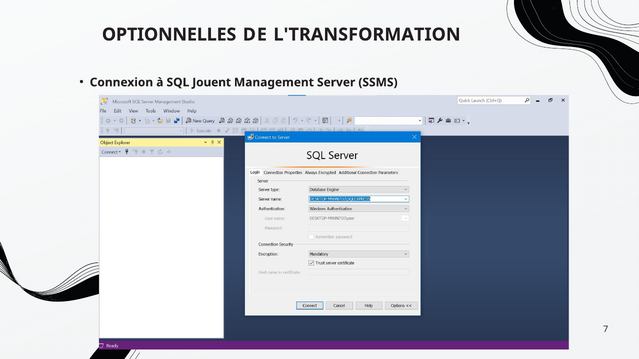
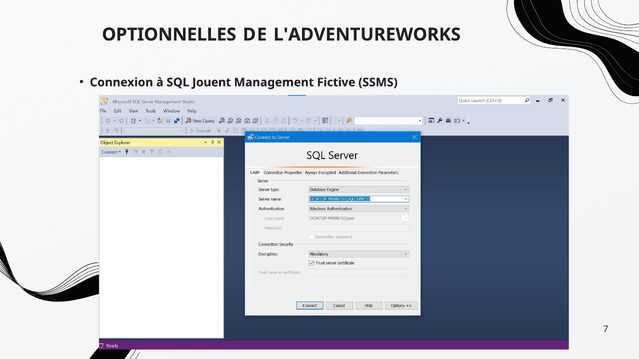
L'TRANSFORMATION: L'TRANSFORMATION -> L'ADVENTUREWORKS
Server: Server -> Fictive
